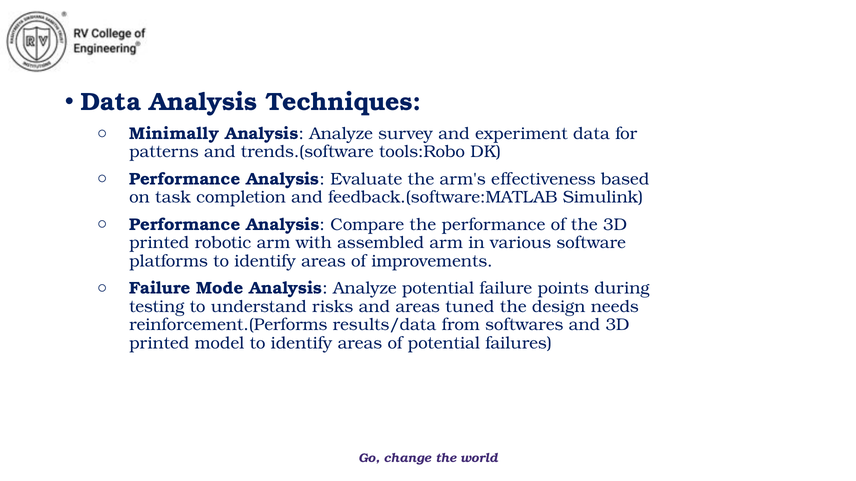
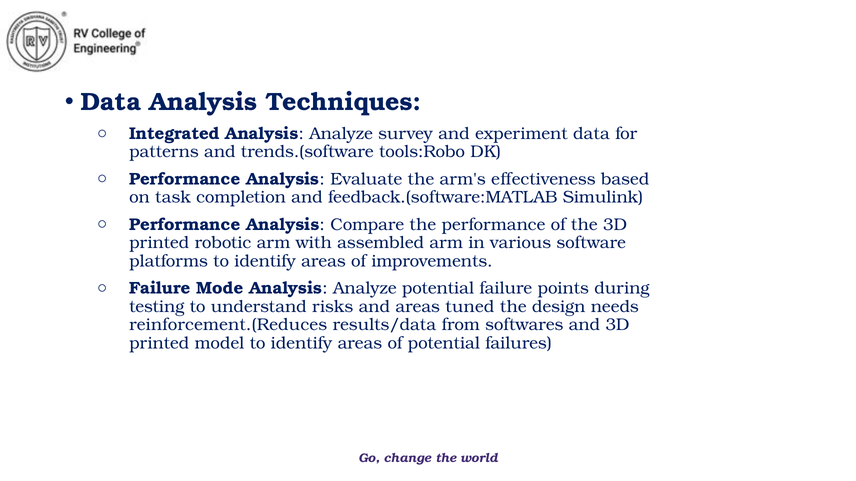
Minimally: Minimally -> Integrated
reinforcement.(Performs: reinforcement.(Performs -> reinforcement.(Reduces
